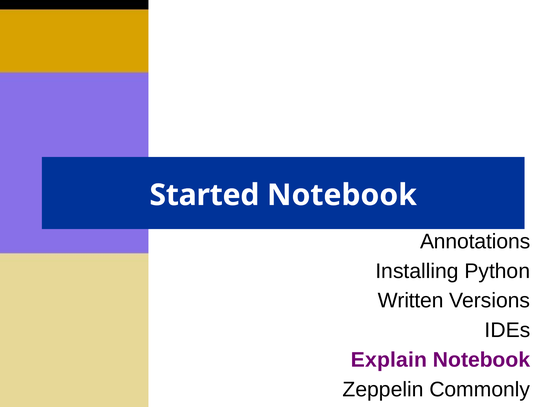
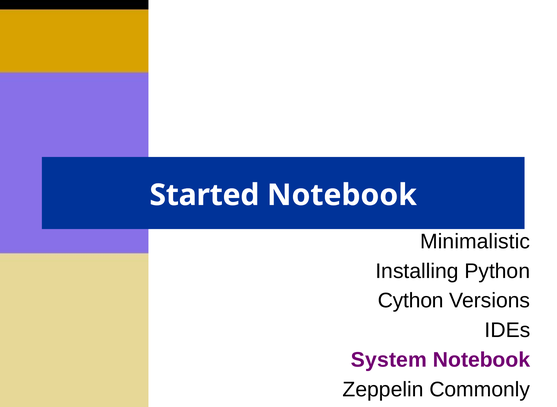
Annotations: Annotations -> Minimalistic
Written: Written -> Cython
Explain: Explain -> System
